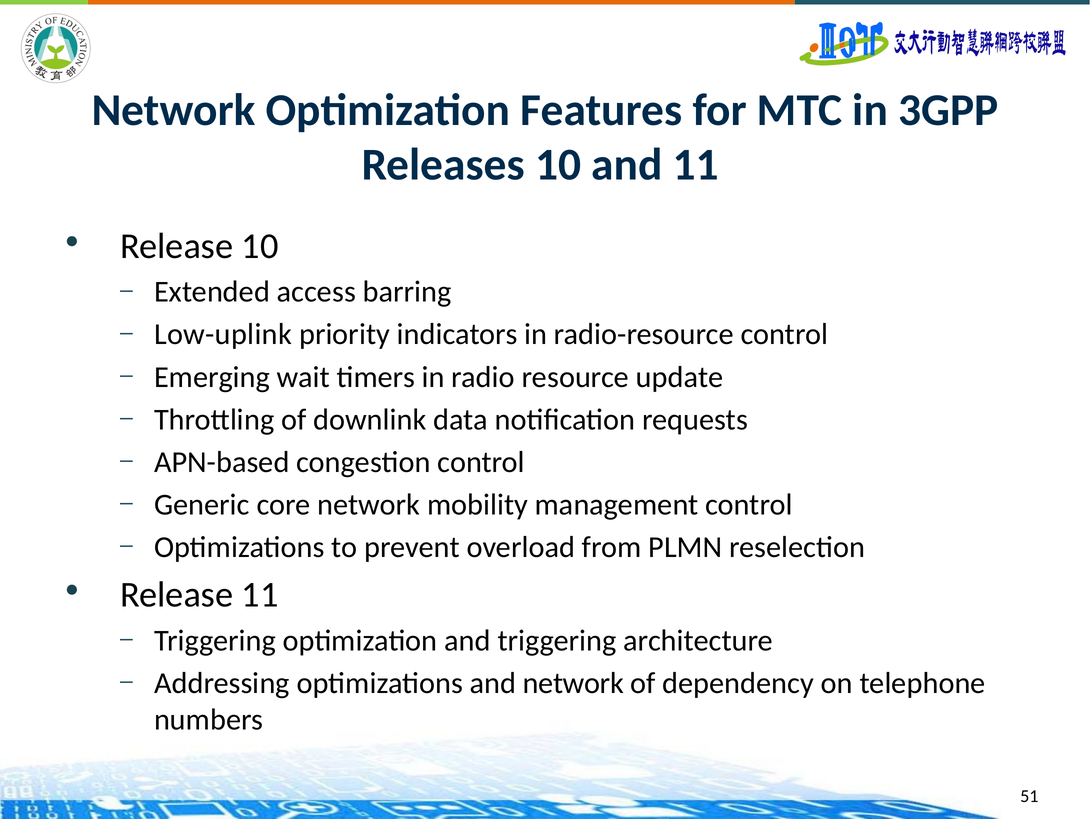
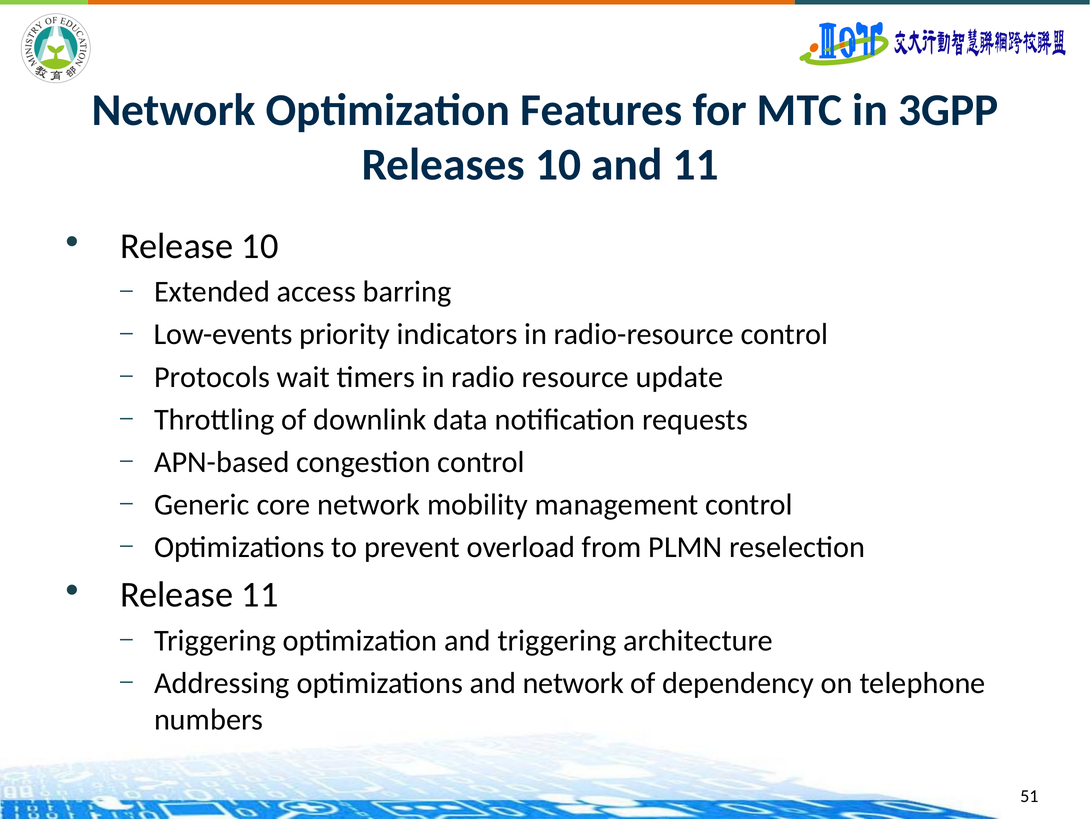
Low-uplink: Low-uplink -> Low-events
Emerging: Emerging -> Protocols
